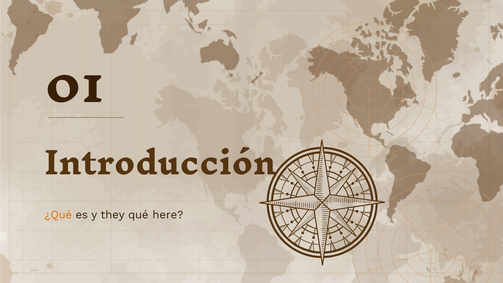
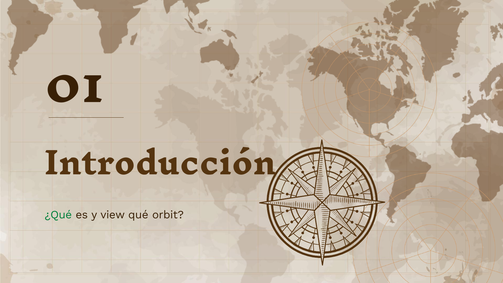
¿Qué colour: orange -> green
they: they -> view
here: here -> orbit
